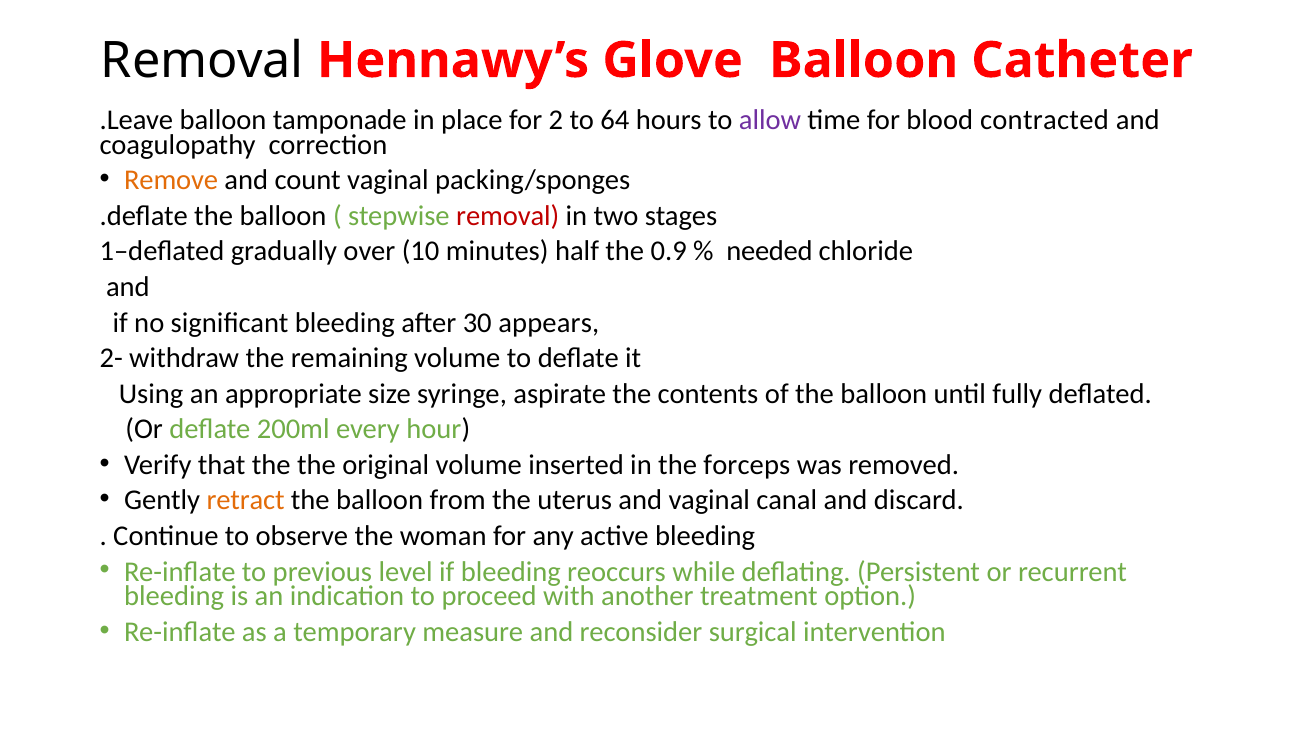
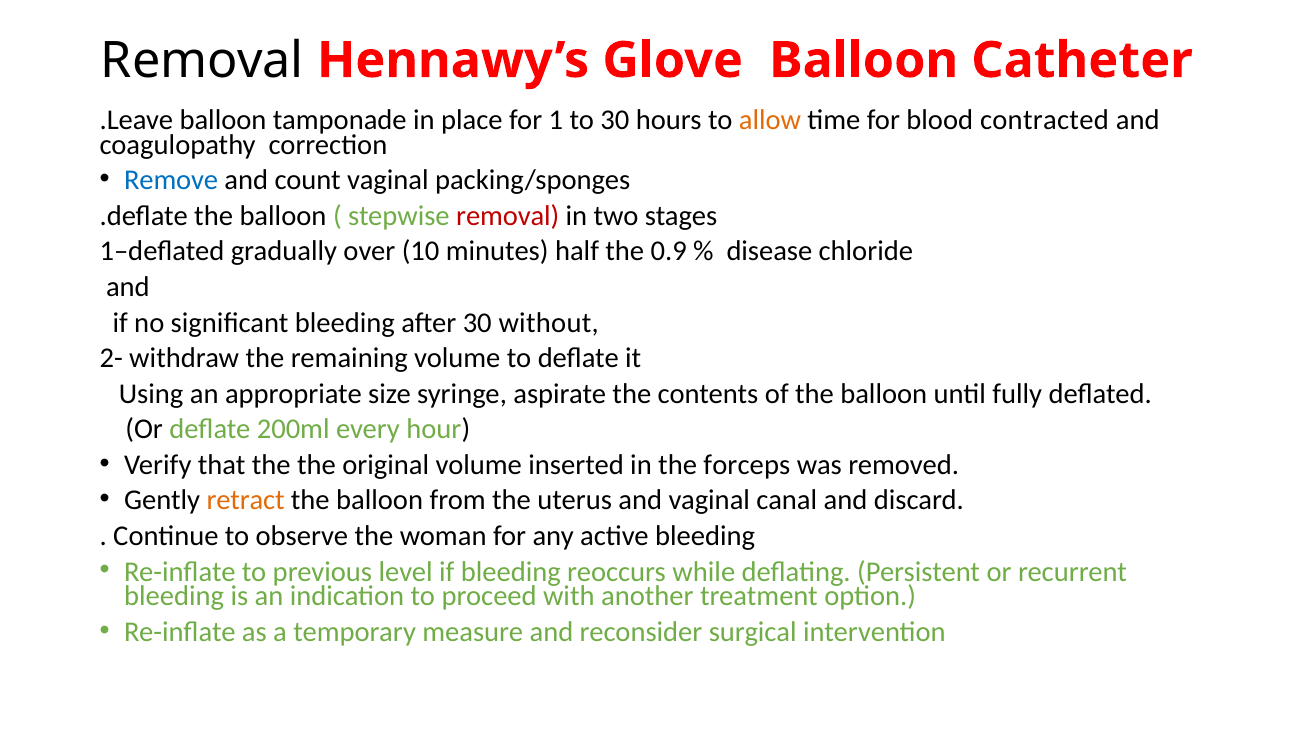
2: 2 -> 1
to 64: 64 -> 30
allow colour: purple -> orange
Remove colour: orange -> blue
needed: needed -> disease
appears: appears -> without
